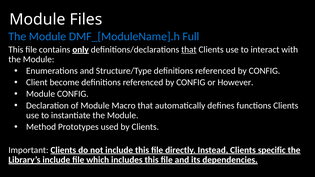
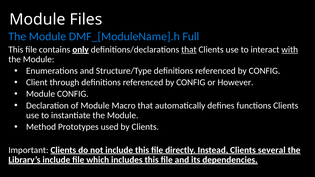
with underline: none -> present
become: become -> through
specific: specific -> several
